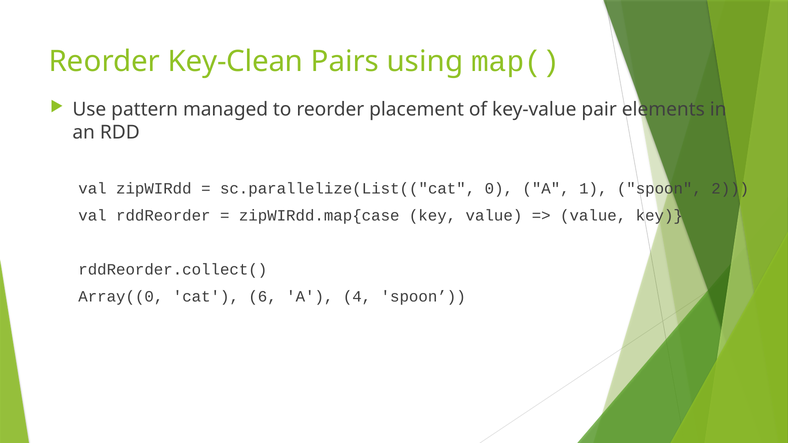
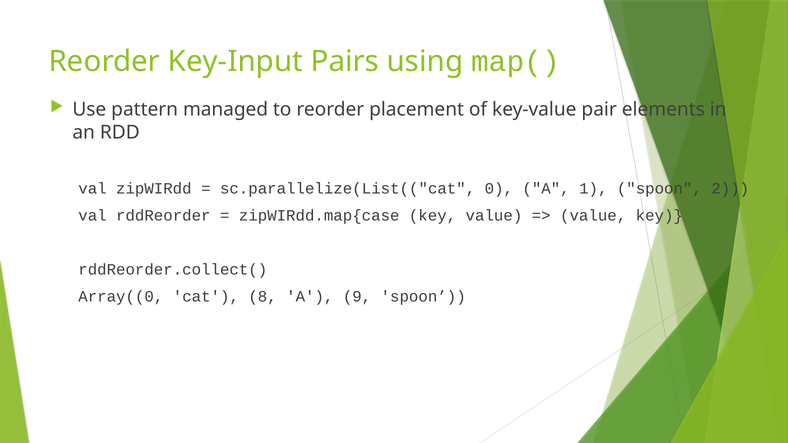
Key-Clean: Key-Clean -> Key-Input
6: 6 -> 8
4: 4 -> 9
